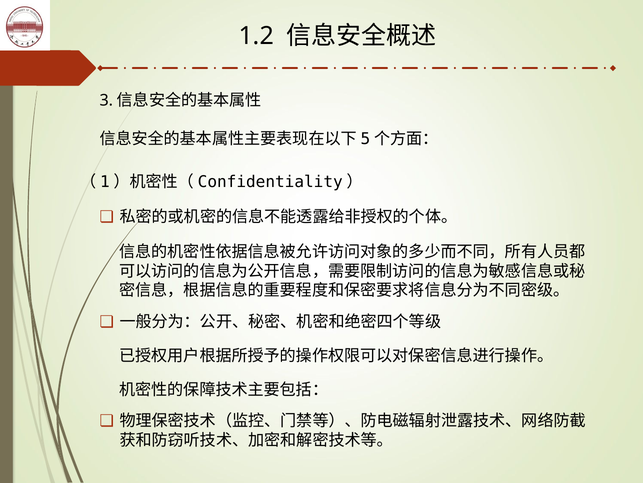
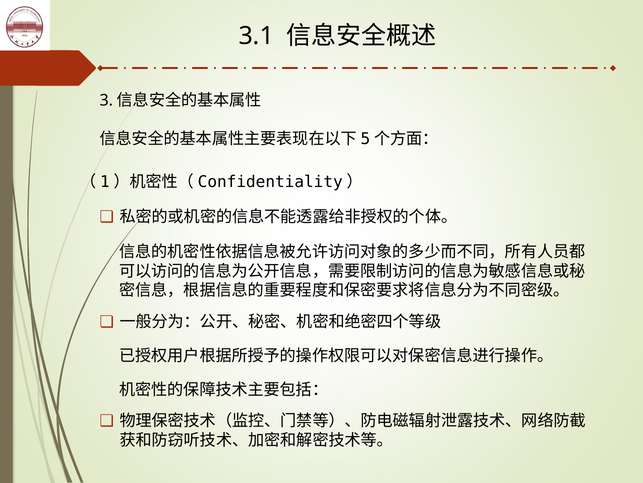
1.2: 1.2 -> 3.1
